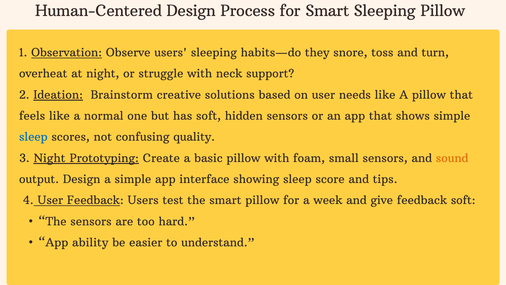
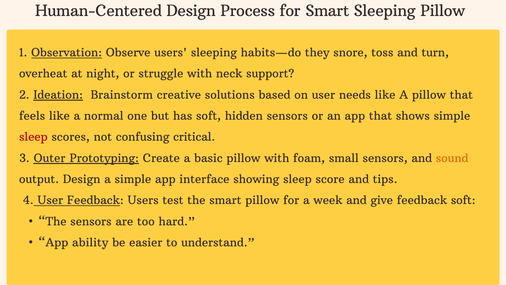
sleep at (33, 137) colour: blue -> red
quality: quality -> critical
3 Night: Night -> Outer
